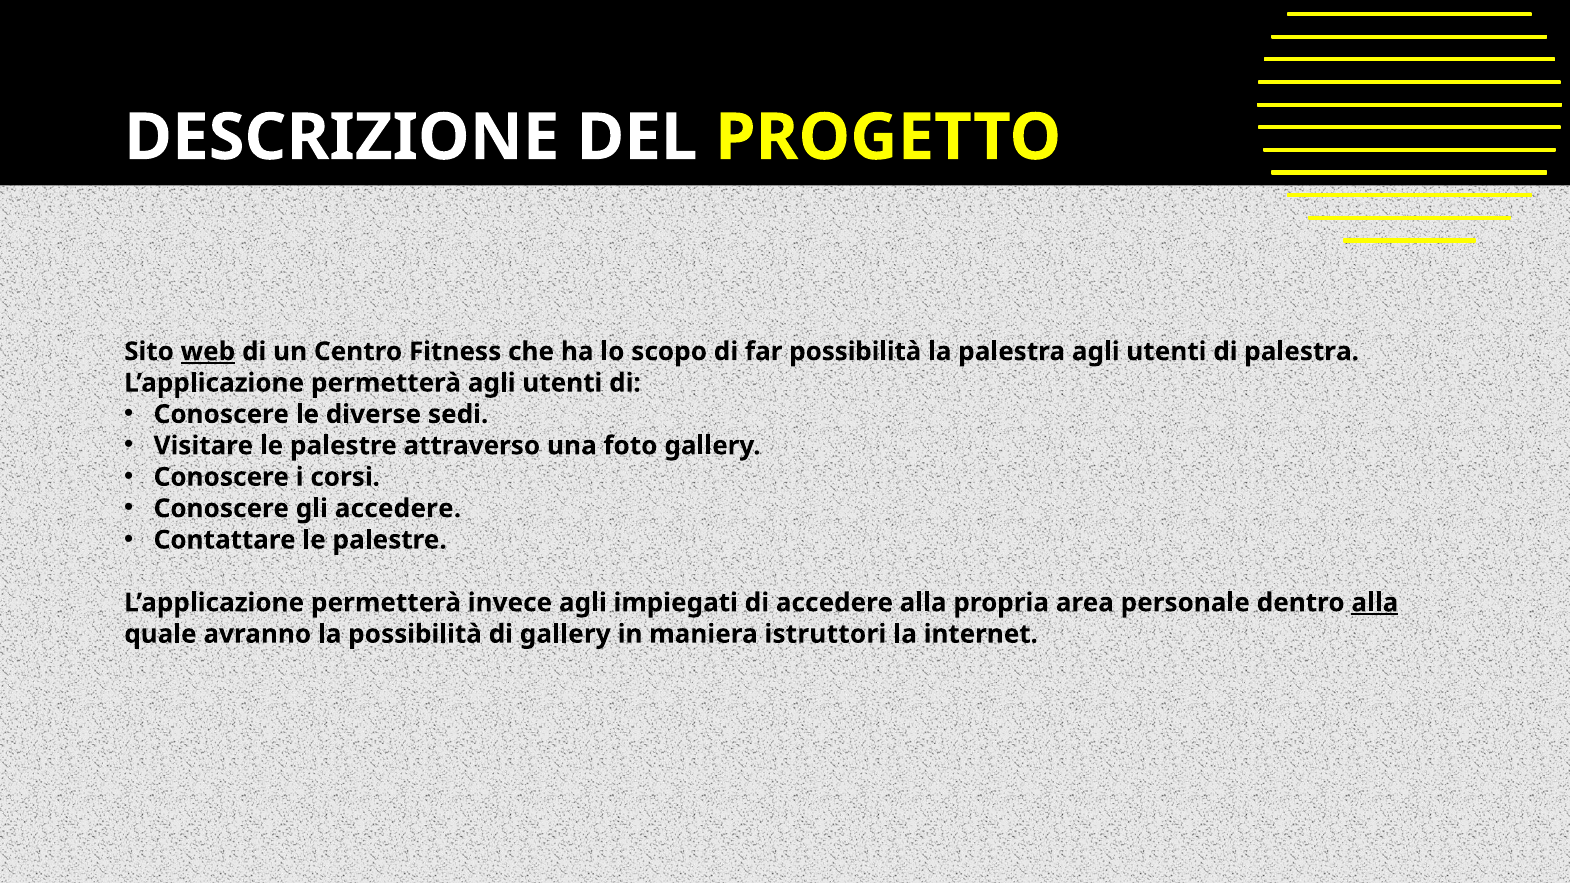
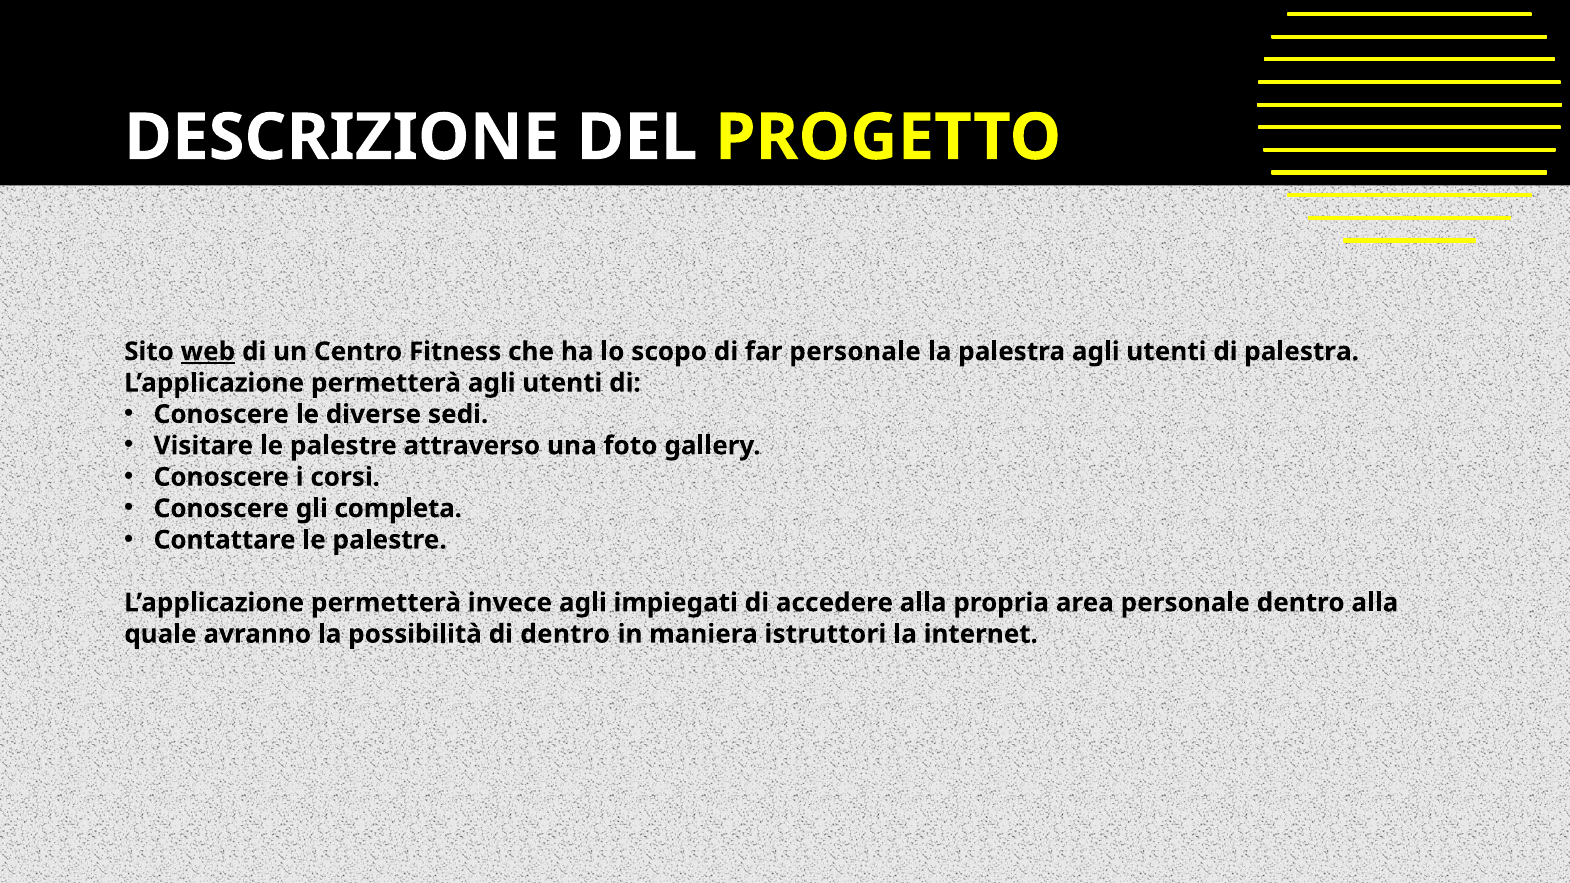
far possibilità: possibilità -> personale
gli accedere: accedere -> completa
alla at (1375, 603) underline: present -> none
di gallery: gallery -> dentro
